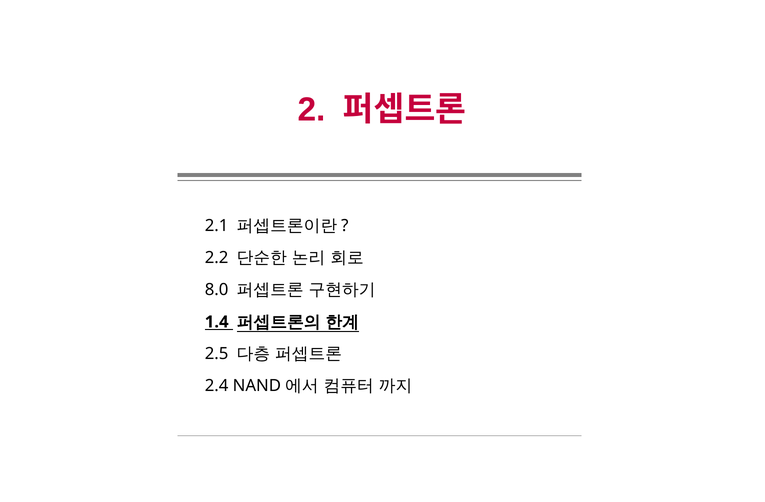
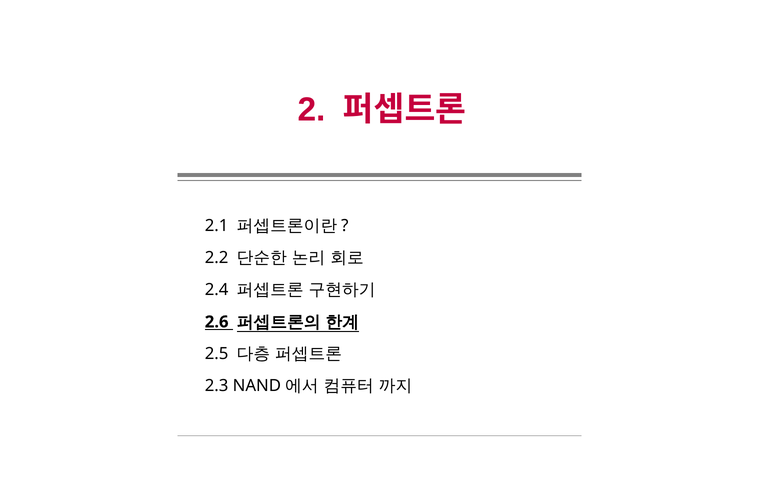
8.0: 8.0 -> 2.4
1.4: 1.4 -> 2.6
2.4: 2.4 -> 2.3
